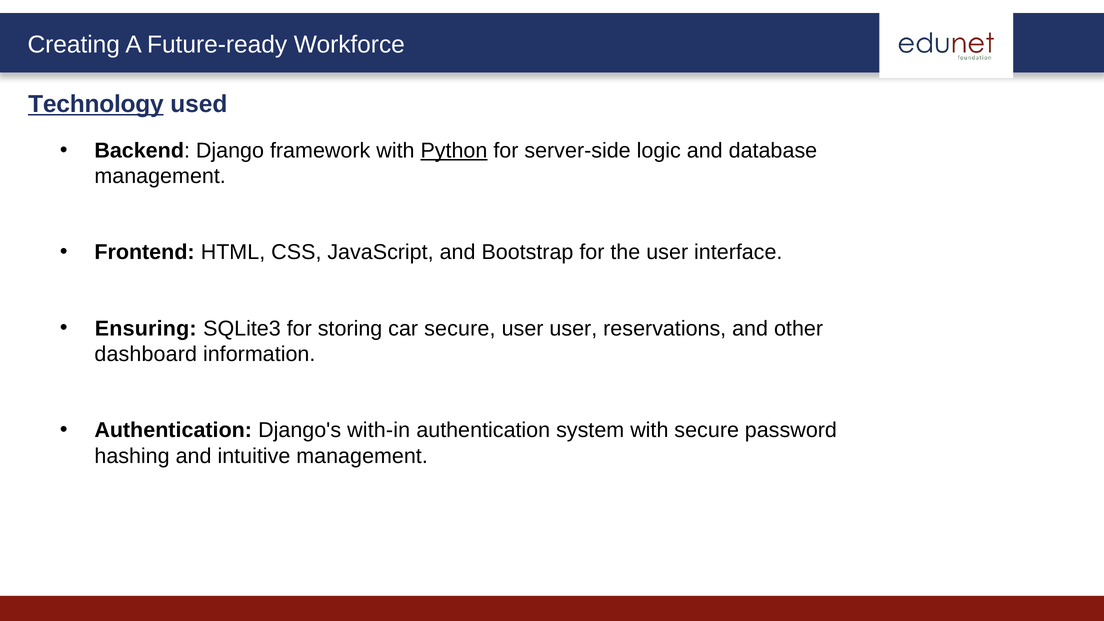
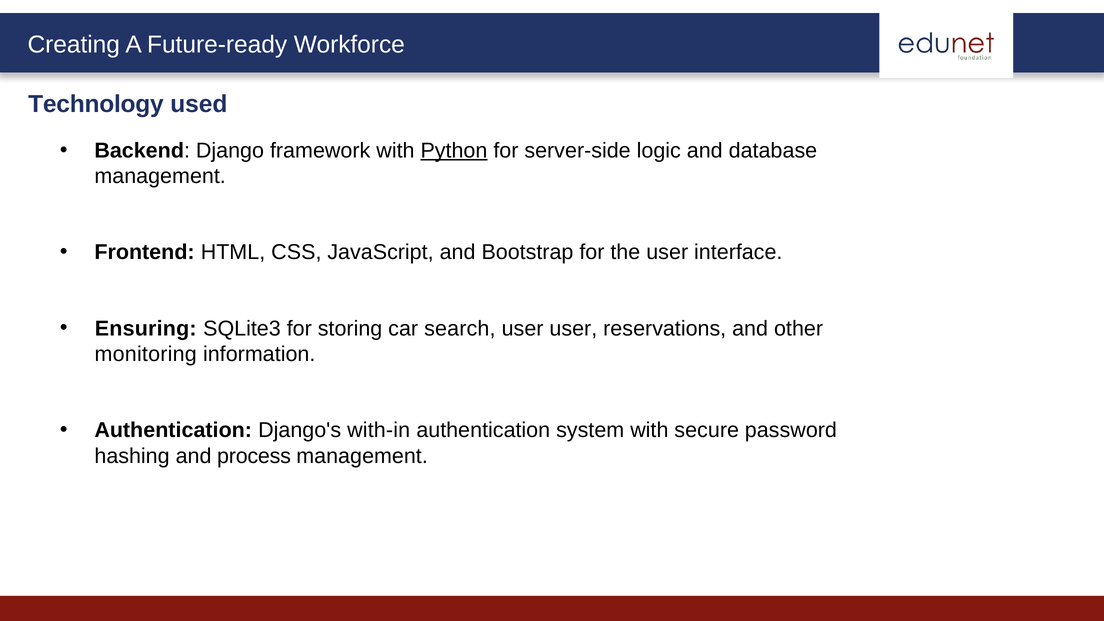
Technology underline: present -> none
car secure: secure -> search
dashboard: dashboard -> monitoring
intuitive: intuitive -> process
